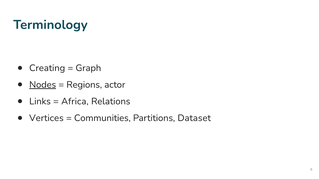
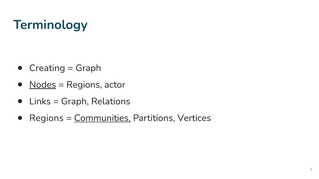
Africa at (75, 102): Africa -> Graph
Vertices at (46, 118): Vertices -> Regions
Communities underline: none -> present
Dataset: Dataset -> Vertices
